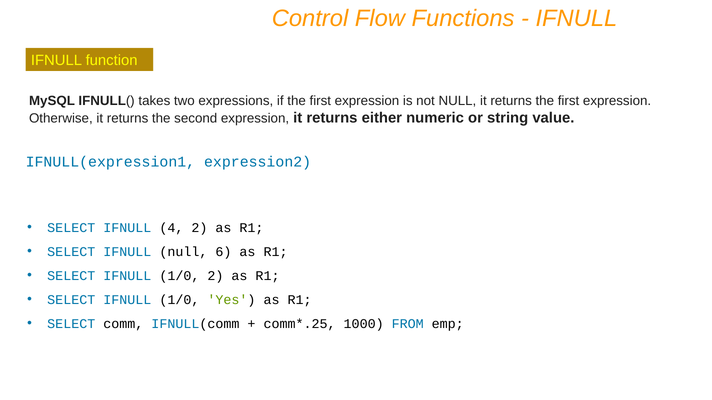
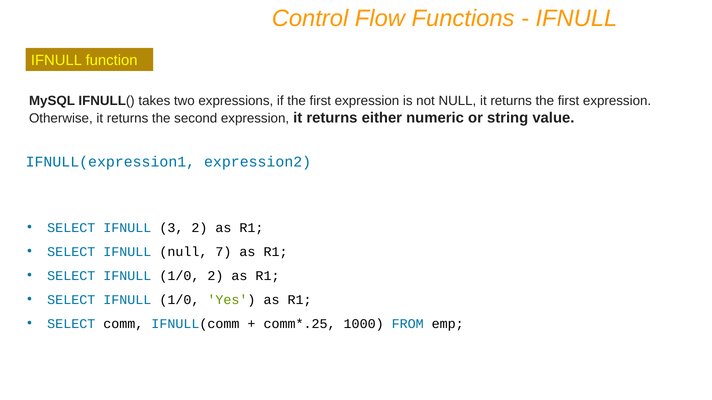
4: 4 -> 3
6: 6 -> 7
